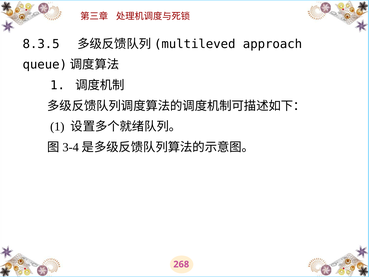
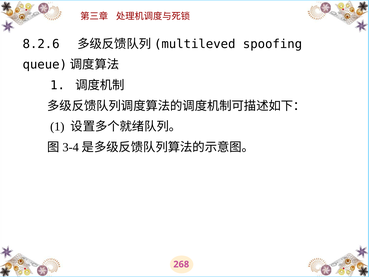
8.3.5: 8.3.5 -> 8.2.6
approach: approach -> spoofing
